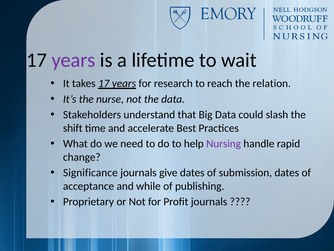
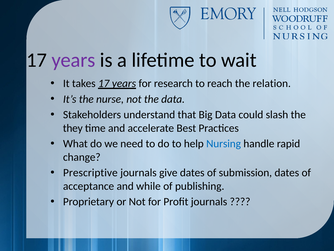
shift: shift -> they
Nursing colour: purple -> blue
Significance: Significance -> Prescriptive
